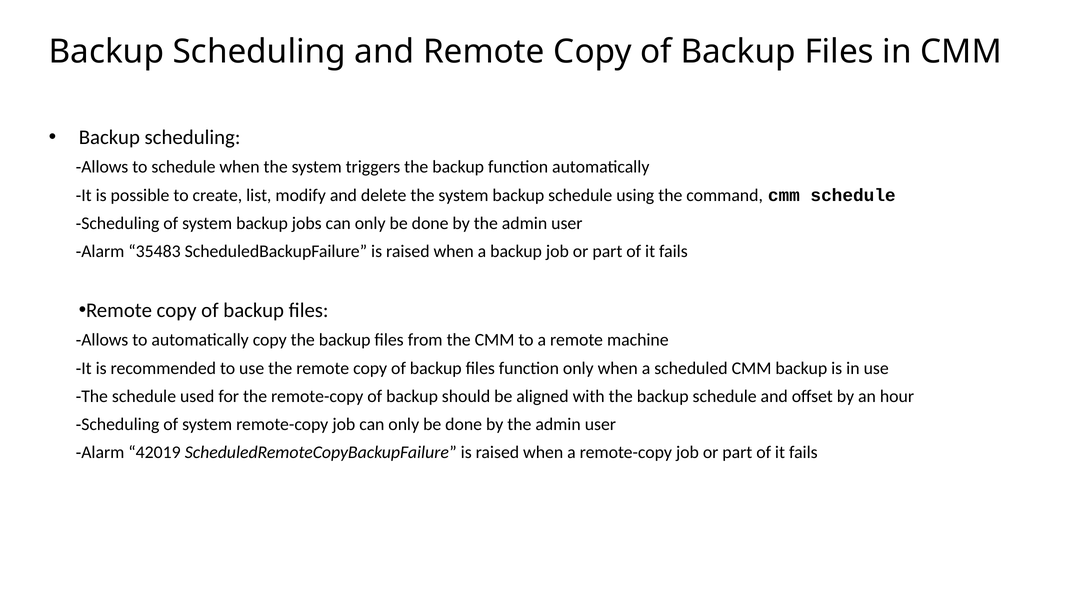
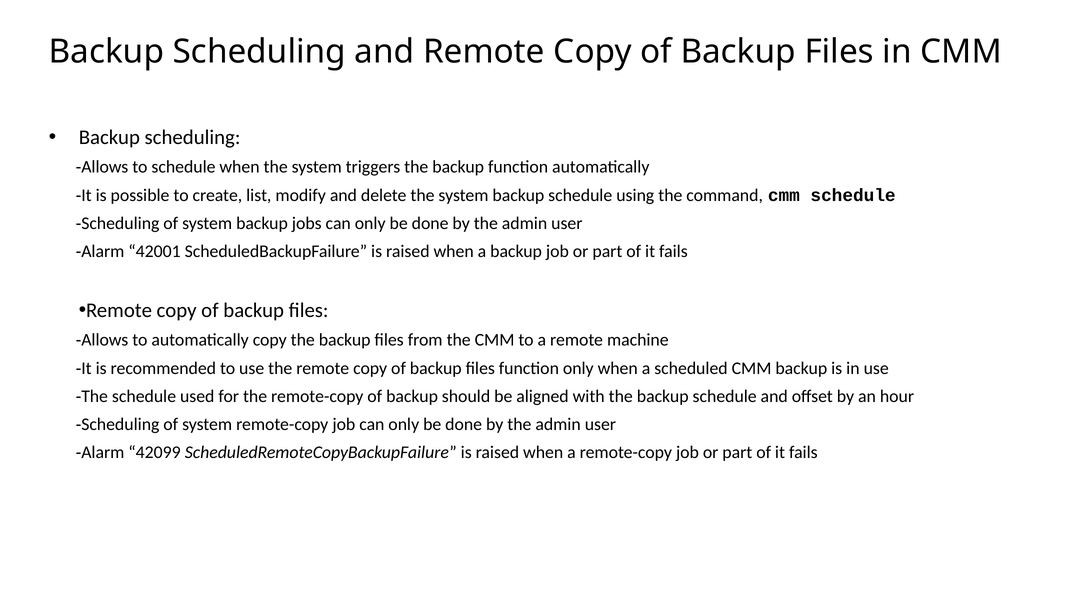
35483: 35483 -> 42001
42019: 42019 -> 42099
